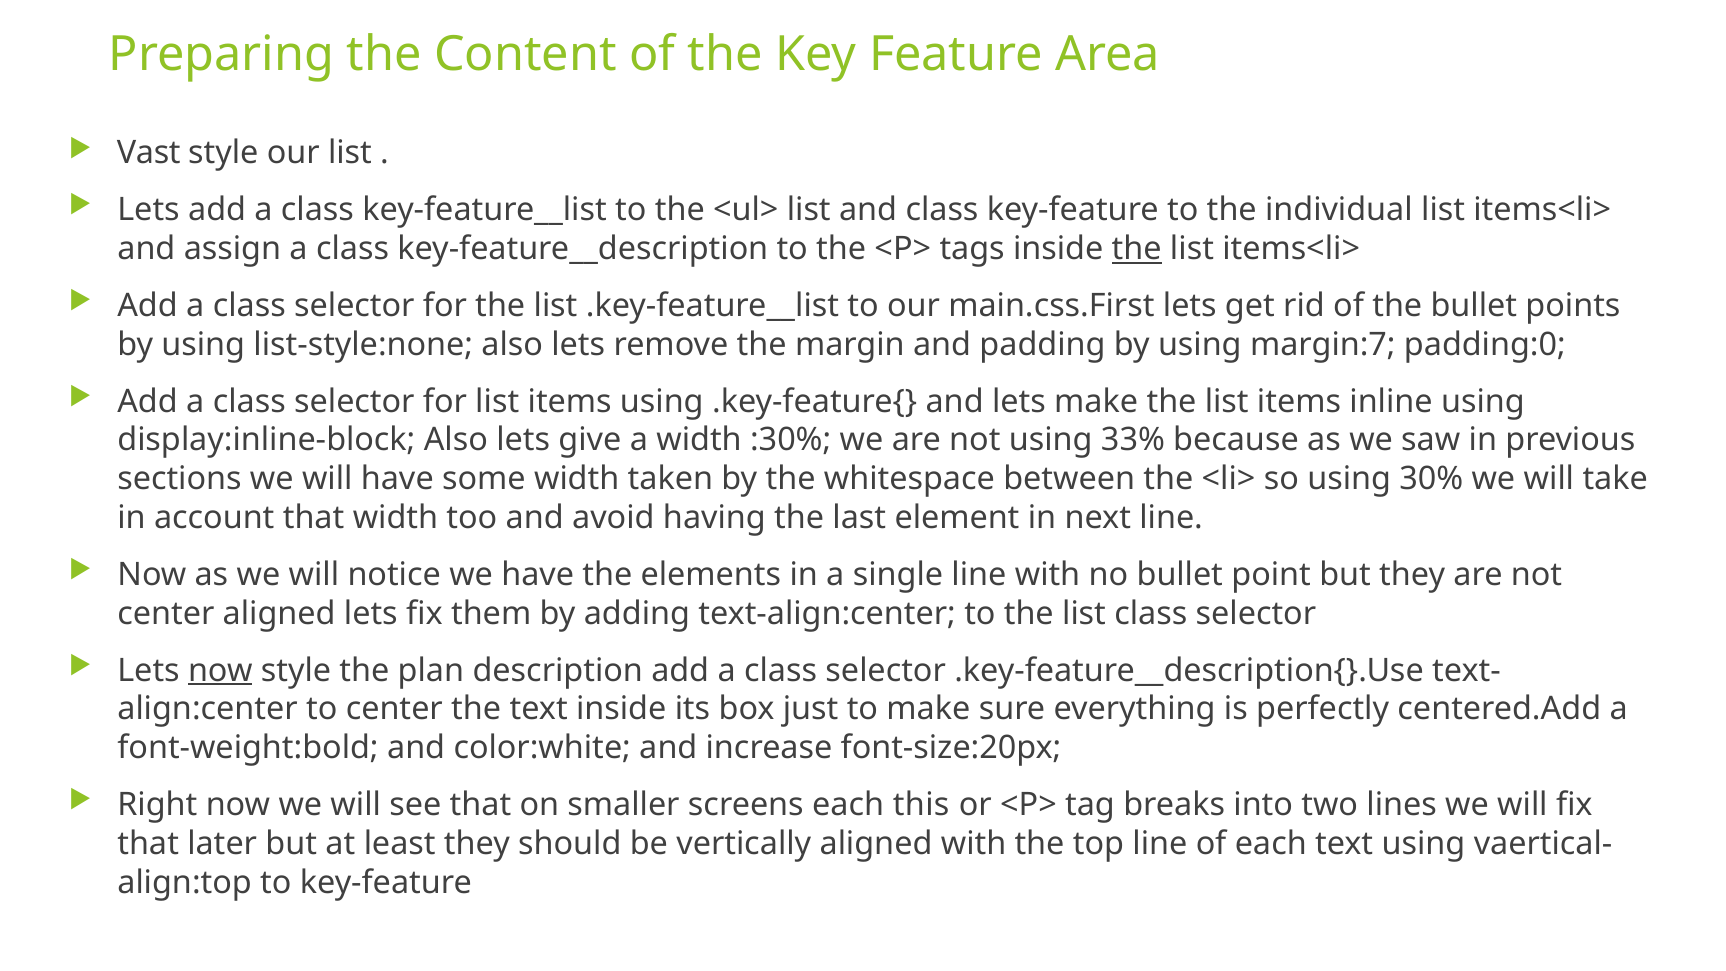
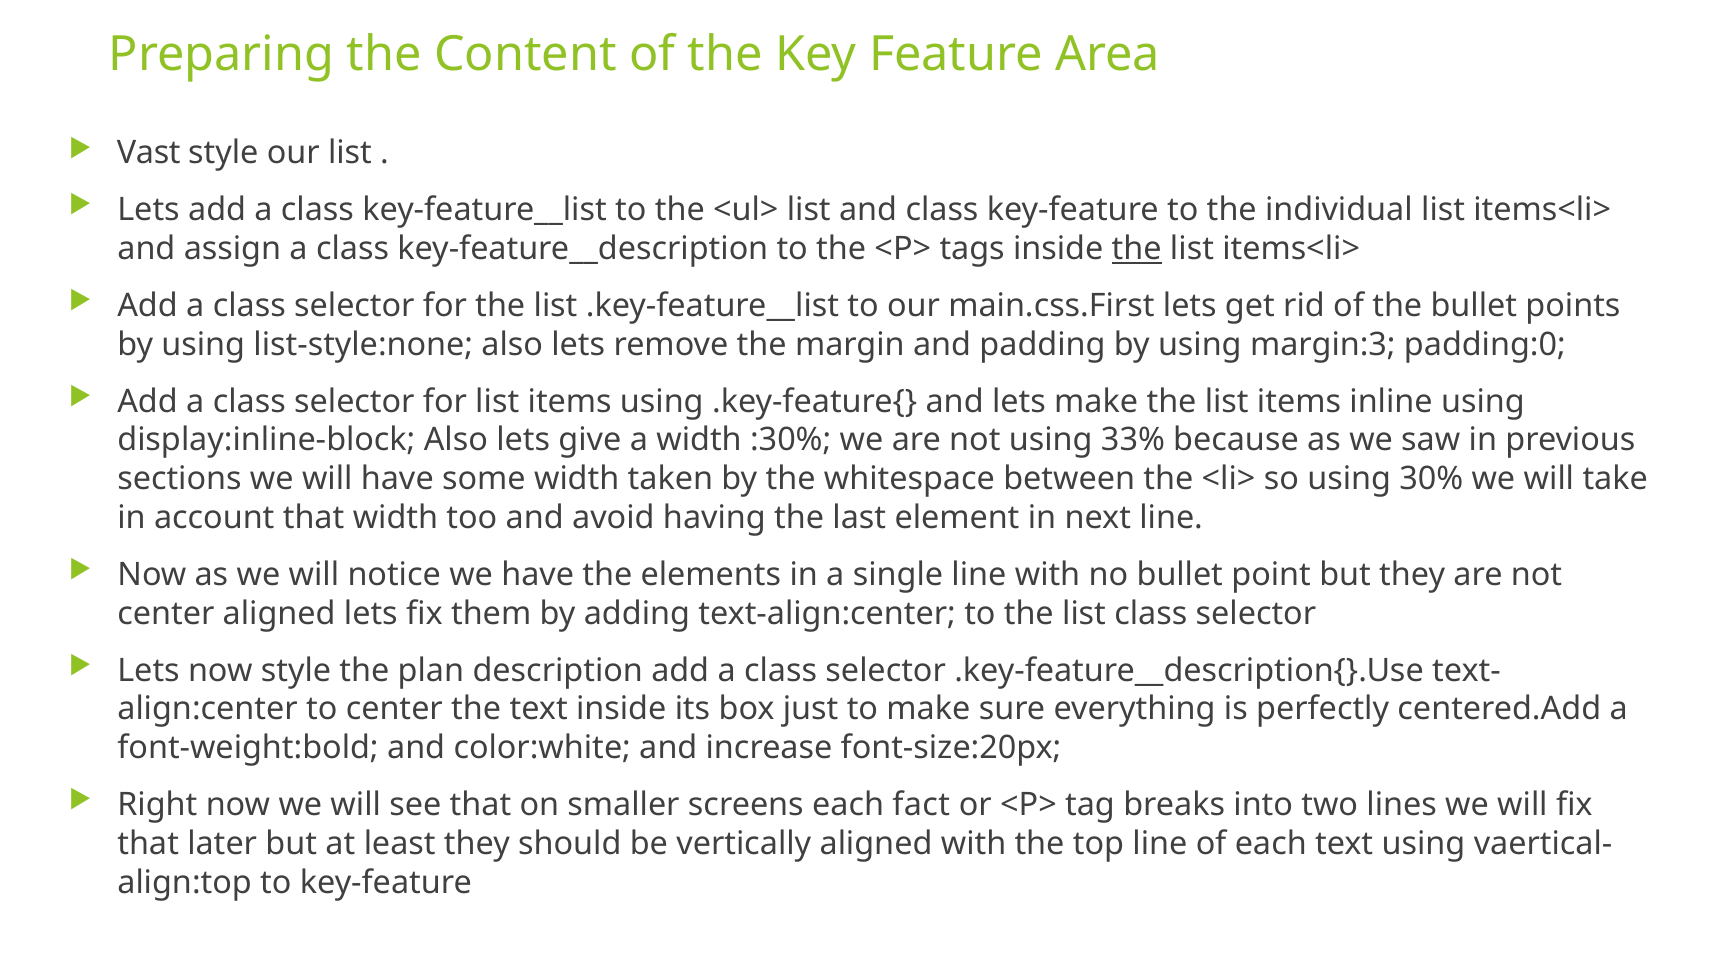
margin:7: margin:7 -> margin:3
now at (220, 670) underline: present -> none
this: this -> fact
